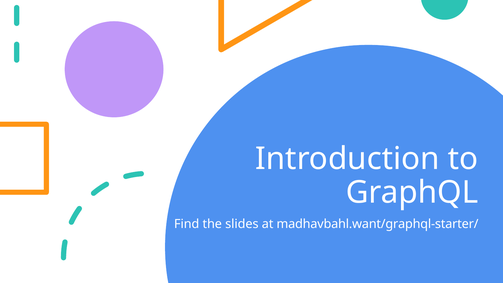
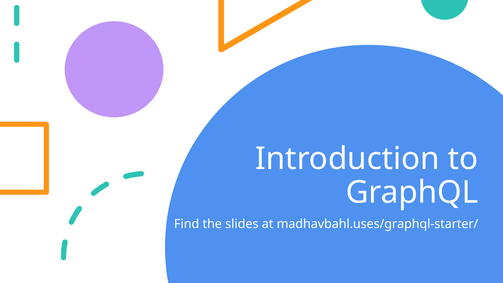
madhavbahl.want/graphql-starter/: madhavbahl.want/graphql-starter/ -> madhavbahl.uses/graphql-starter/
